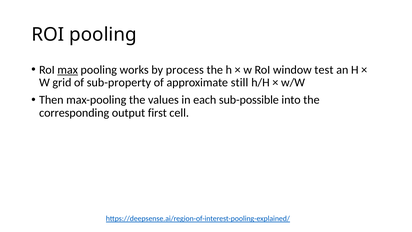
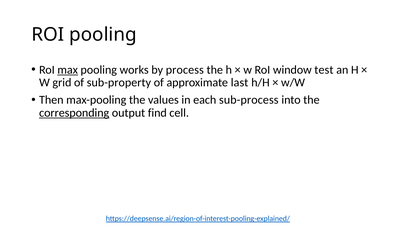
still: still -> last
sub-possible: sub-possible -> sub-process
corresponding underline: none -> present
first: first -> find
